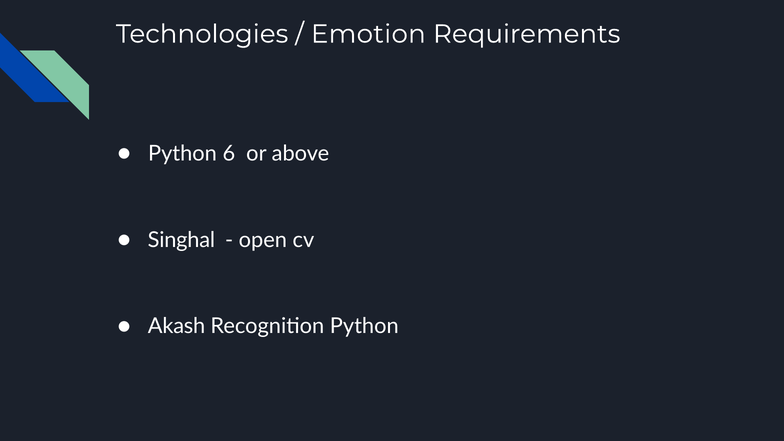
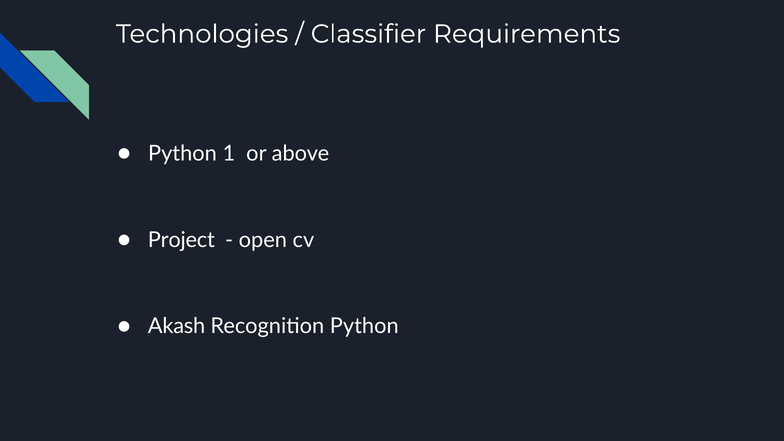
Emotion: Emotion -> Classifier
6: 6 -> 1
Singhal: Singhal -> Project
